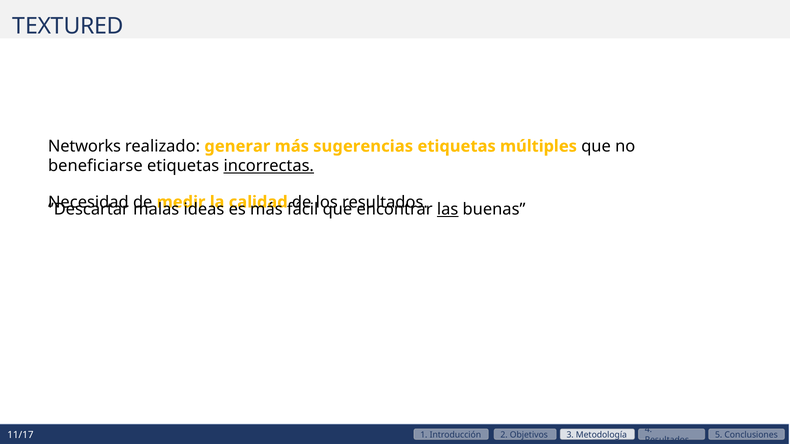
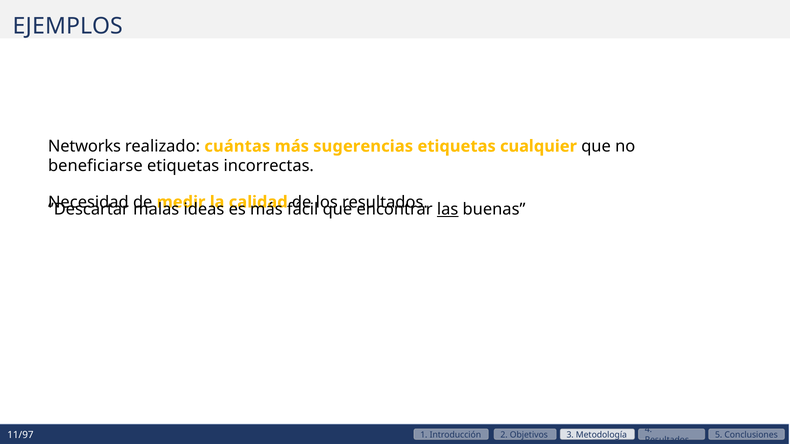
TEXTURED: TEXTURED -> EJEMPLOS
generar: generar -> cuántas
múltiples: múltiples -> cualquier
incorrectas underline: present -> none
11/17: 11/17 -> 11/97
